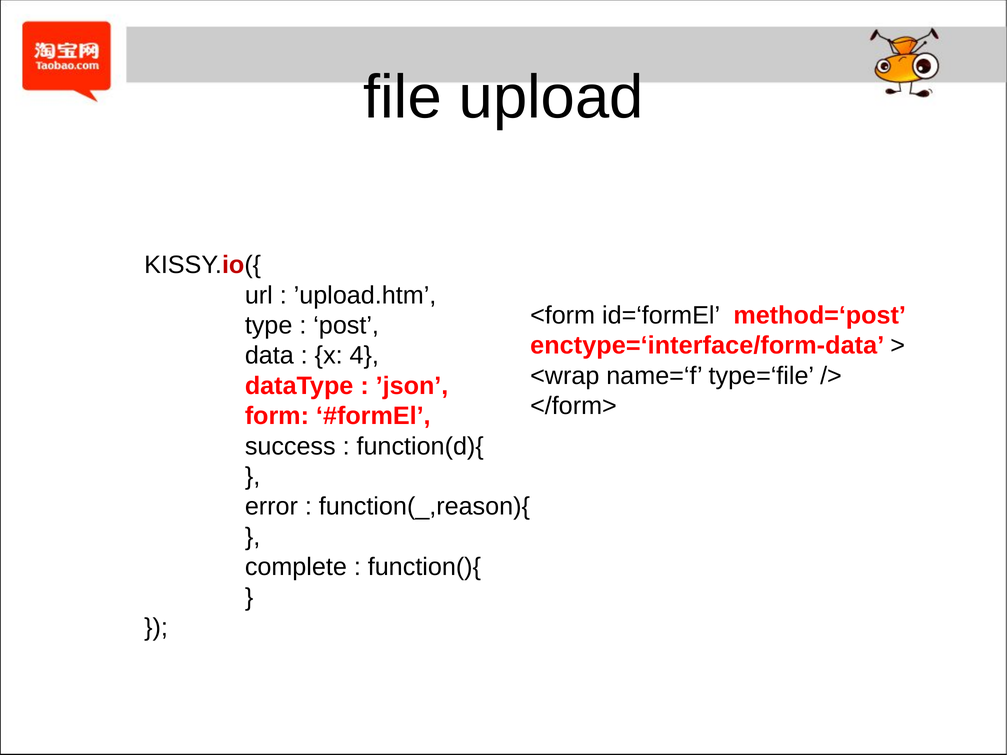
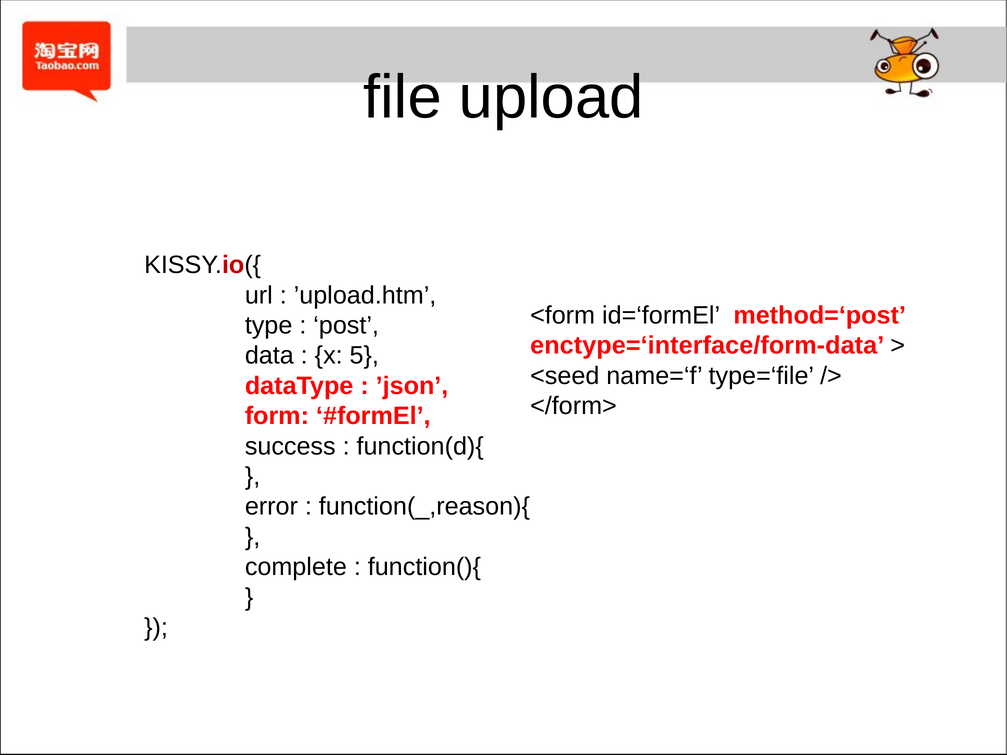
4: 4 -> 5
<wrap: <wrap -> <seed
